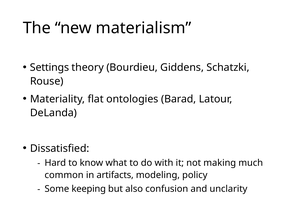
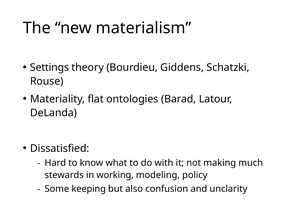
common: common -> stewards
artifacts: artifacts -> working
